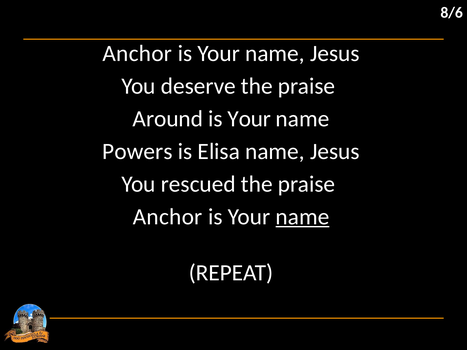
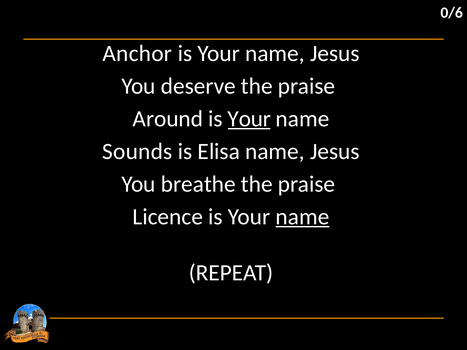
8/6: 8/6 -> 0/6
Your at (249, 119) underline: none -> present
Powers: Powers -> Sounds
rescued: rescued -> breathe
Anchor at (168, 217): Anchor -> Licence
